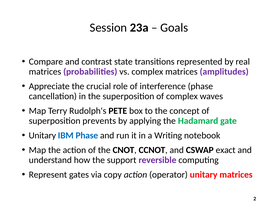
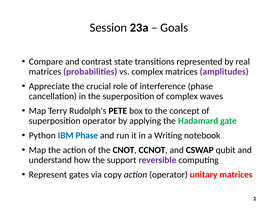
superposition prevents: prevents -> operator
Unitary at (42, 136): Unitary -> Python
exact: exact -> qubit
